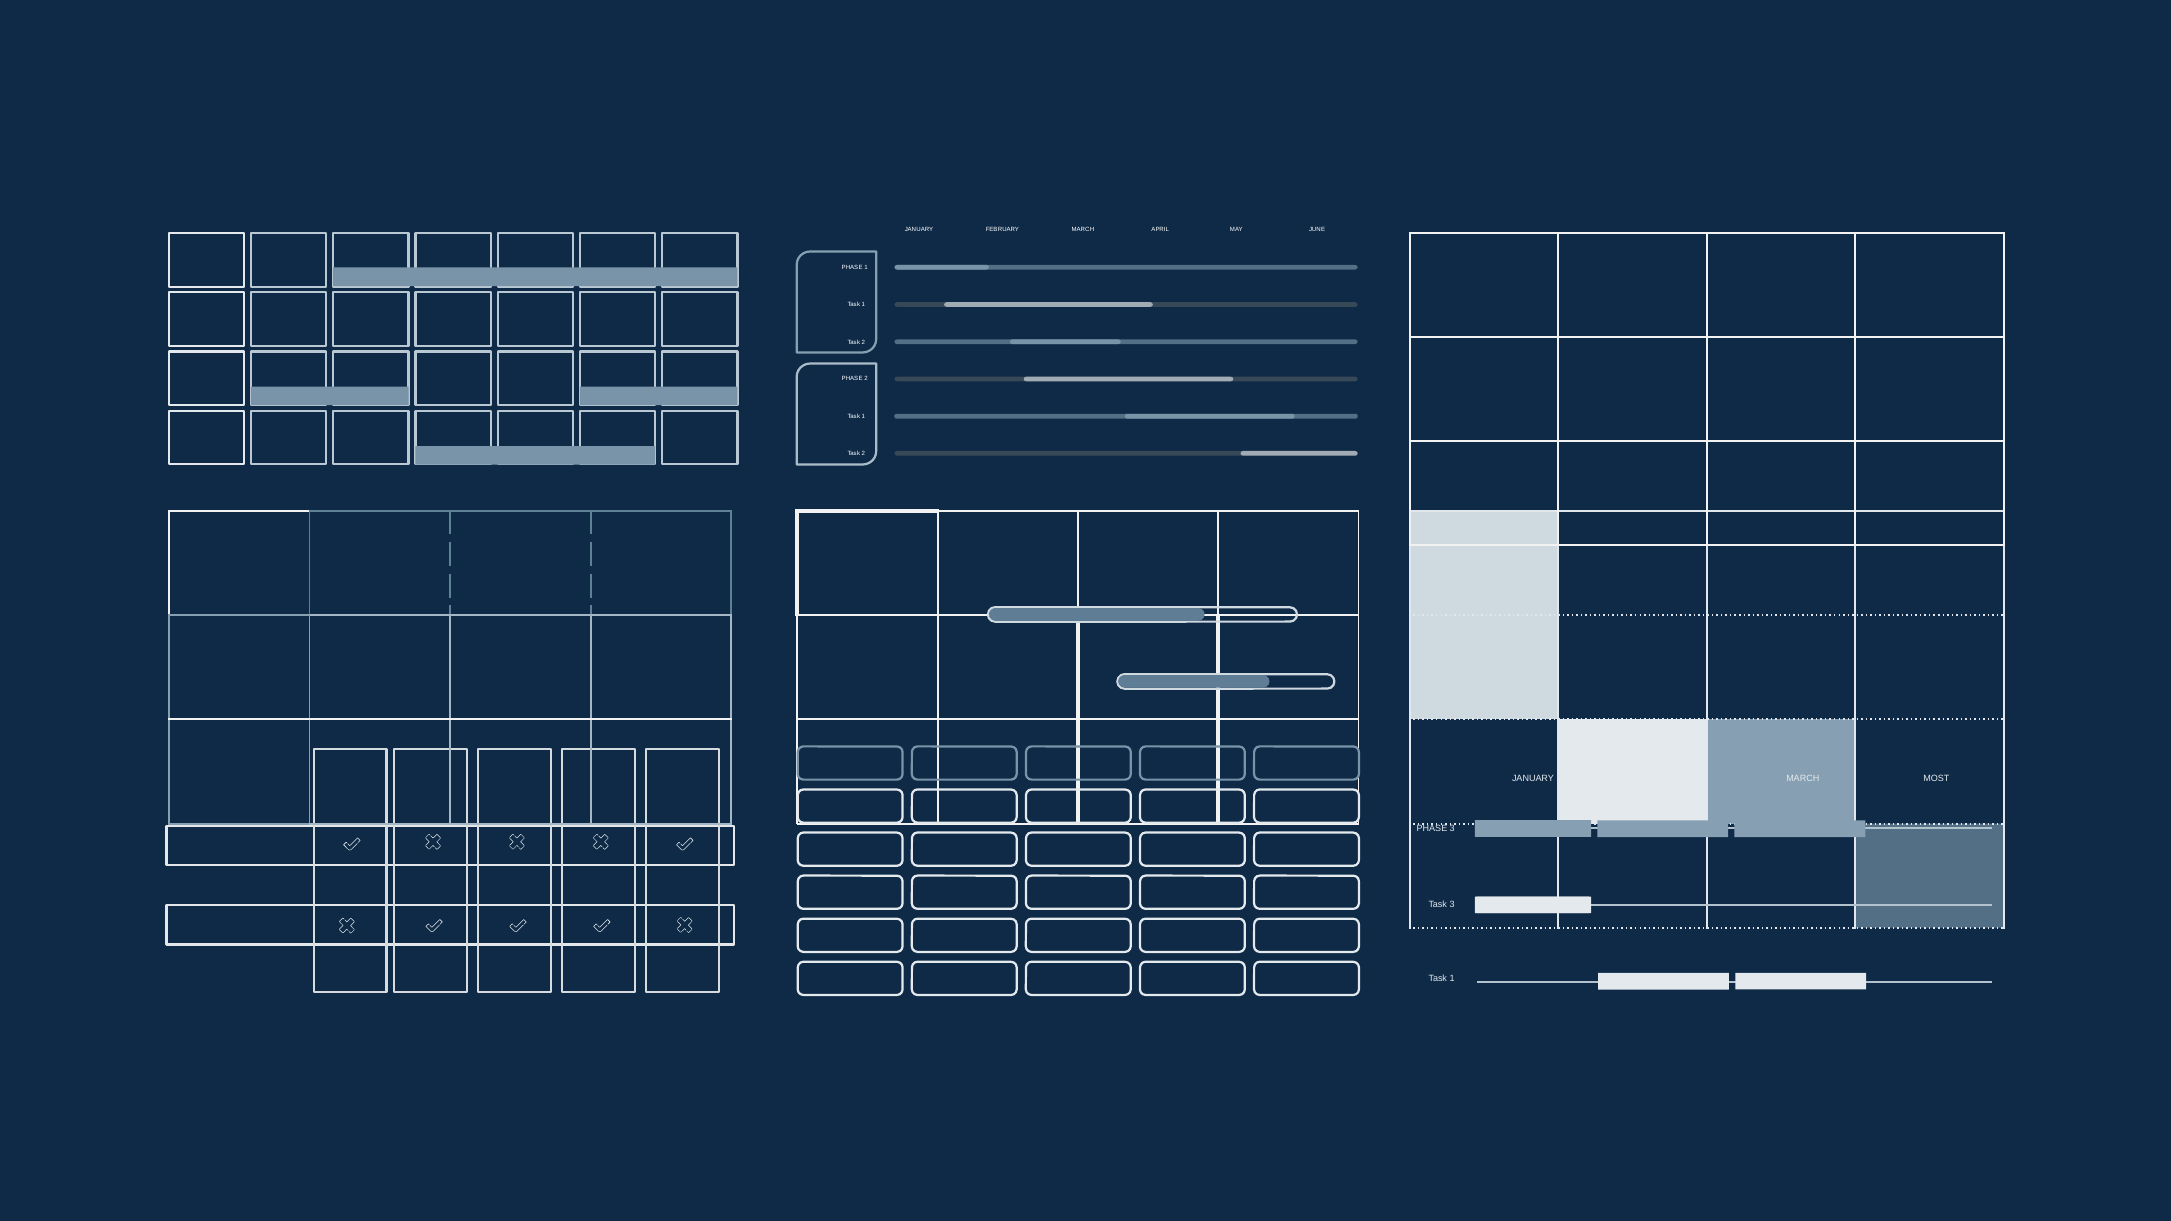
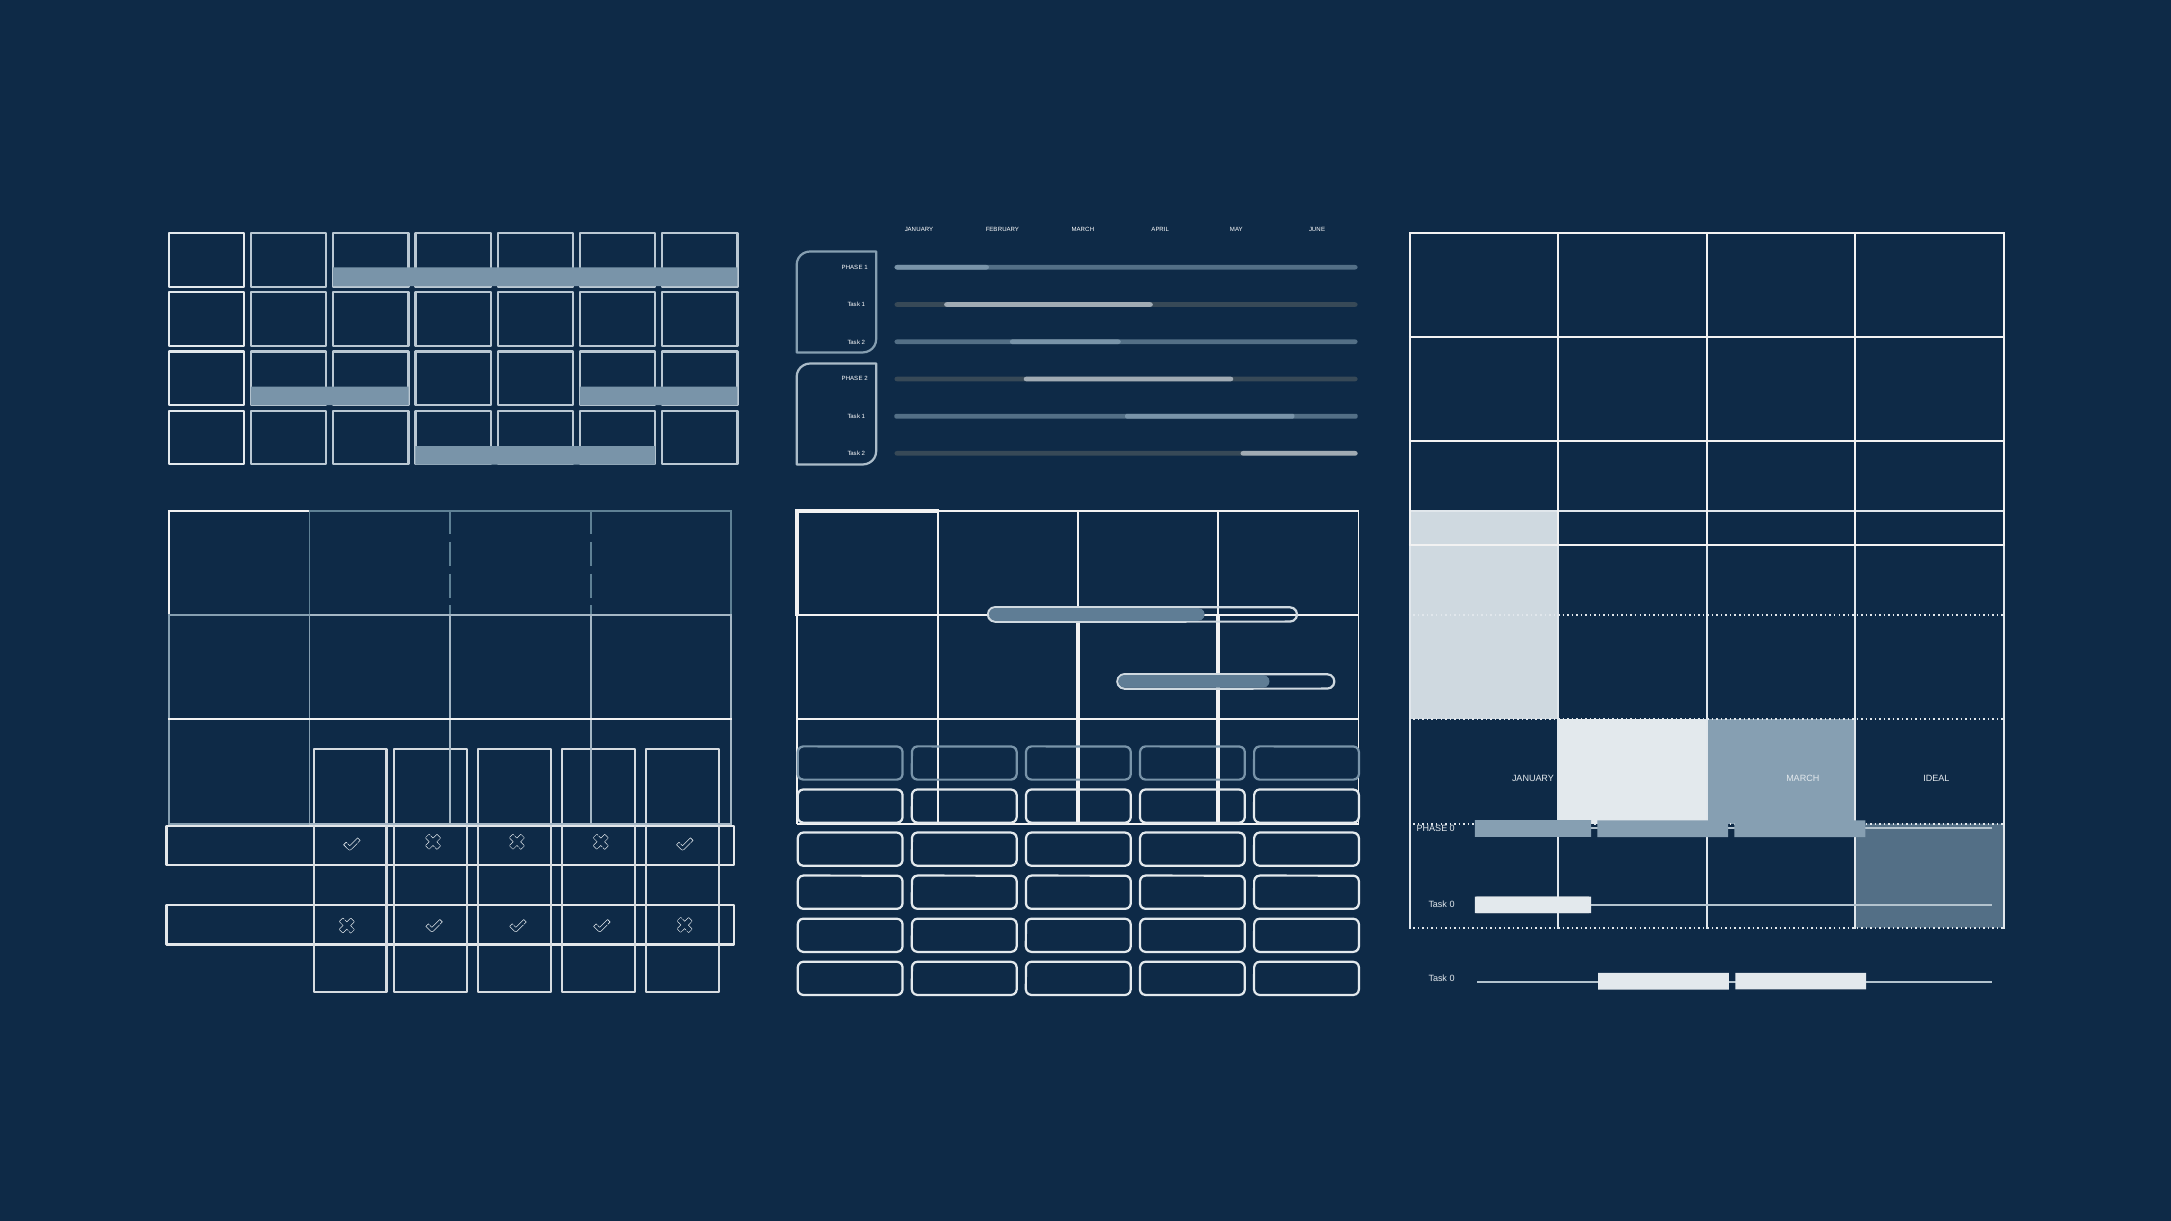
MOST: MOST -> IDEAL
PHASE 3: 3 -> 0
3 at (1452, 904): 3 -> 0
1 at (1452, 979): 1 -> 0
